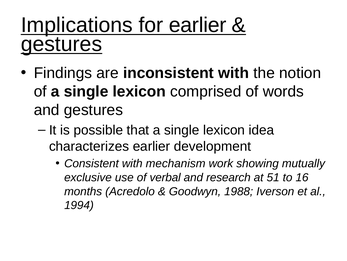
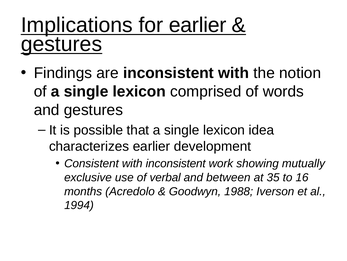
with mechanism: mechanism -> inconsistent
research: research -> between
51: 51 -> 35
